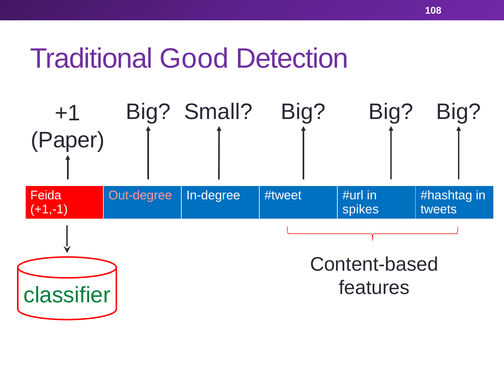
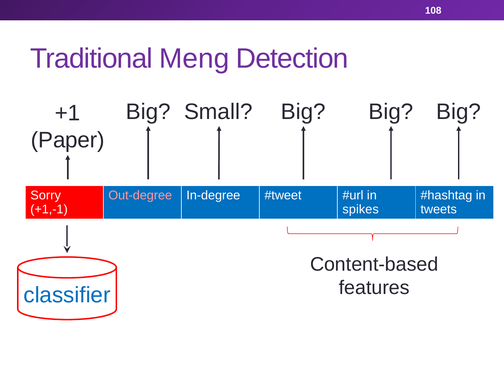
Good: Good -> Meng
Feida: Feida -> Sorry
classifier colour: green -> blue
